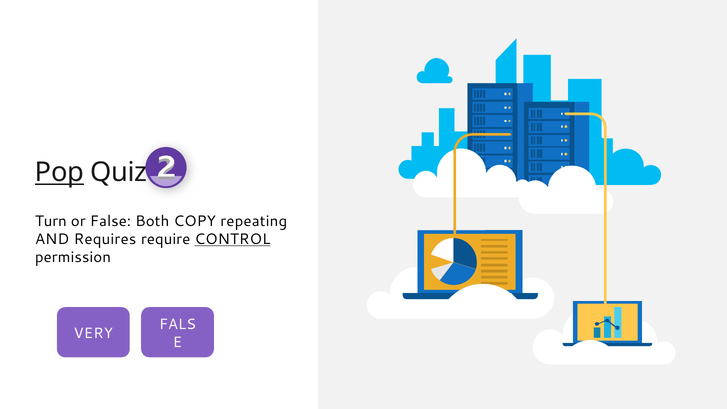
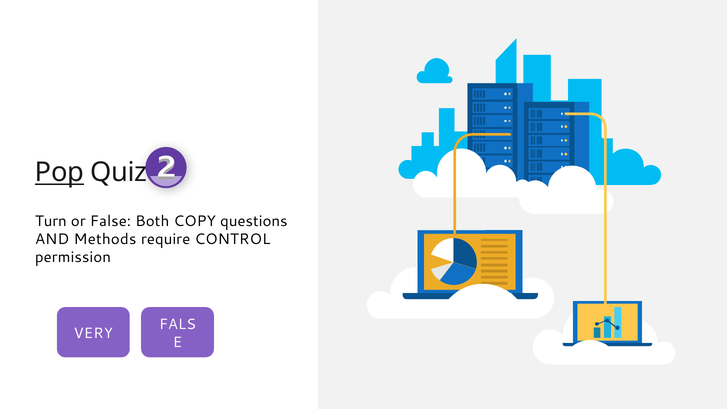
repeating: repeating -> questions
Requires: Requires -> Methods
CONTROL underline: present -> none
